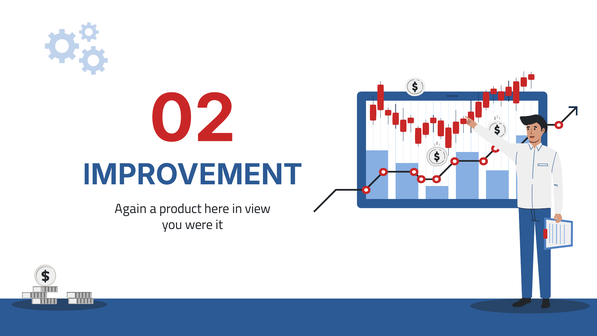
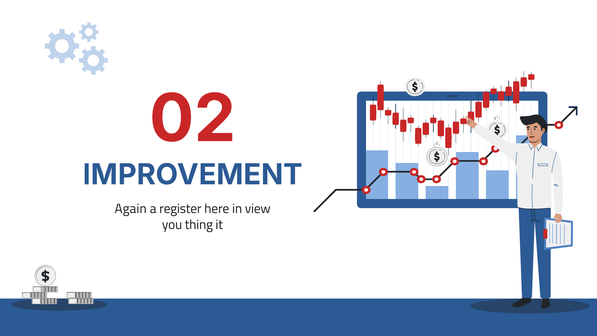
product: product -> register
were: were -> thing
